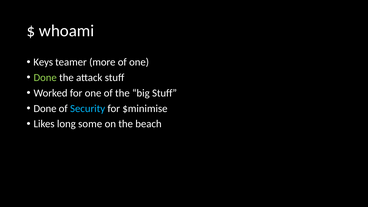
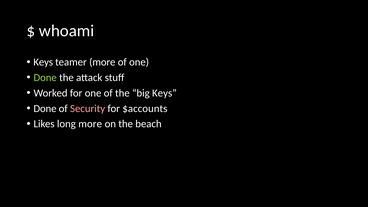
big Stuff: Stuff -> Keys
Security colour: light blue -> pink
$minimise: $minimise -> $accounts
long some: some -> more
